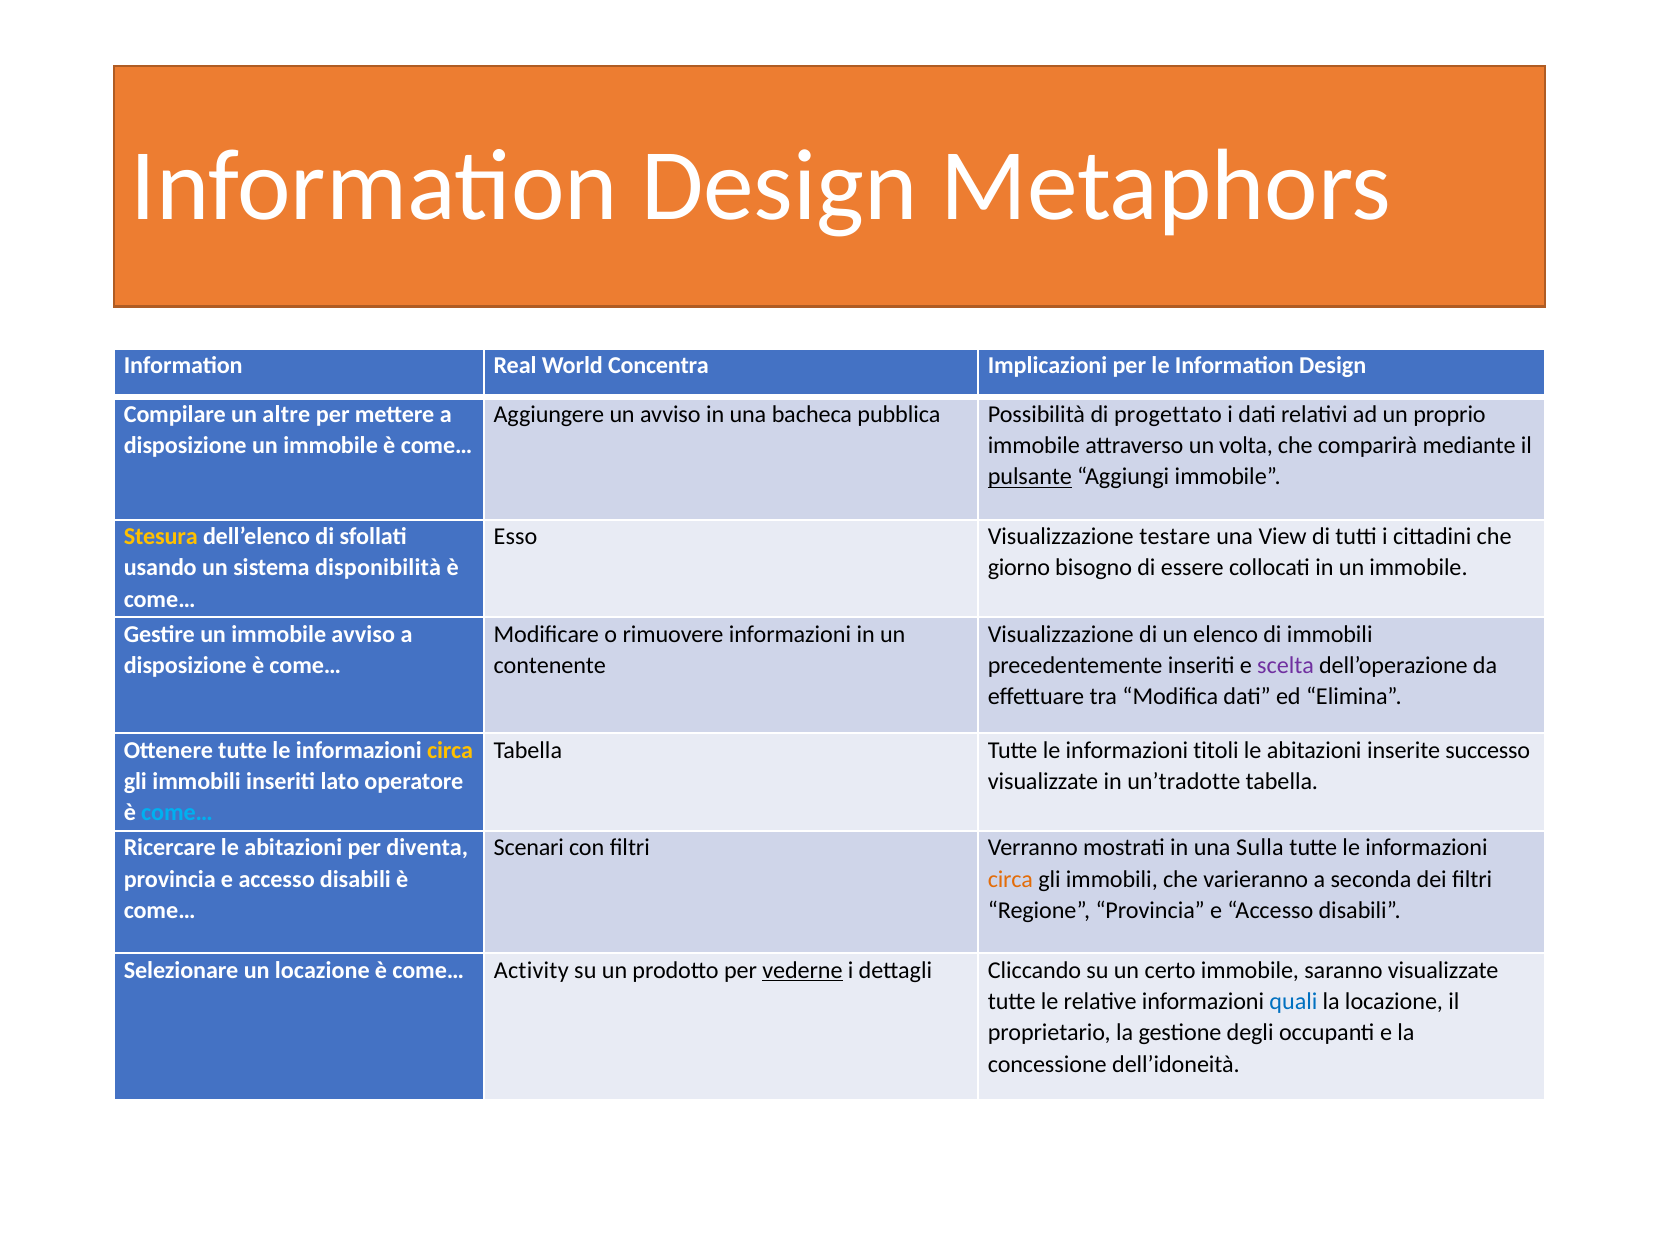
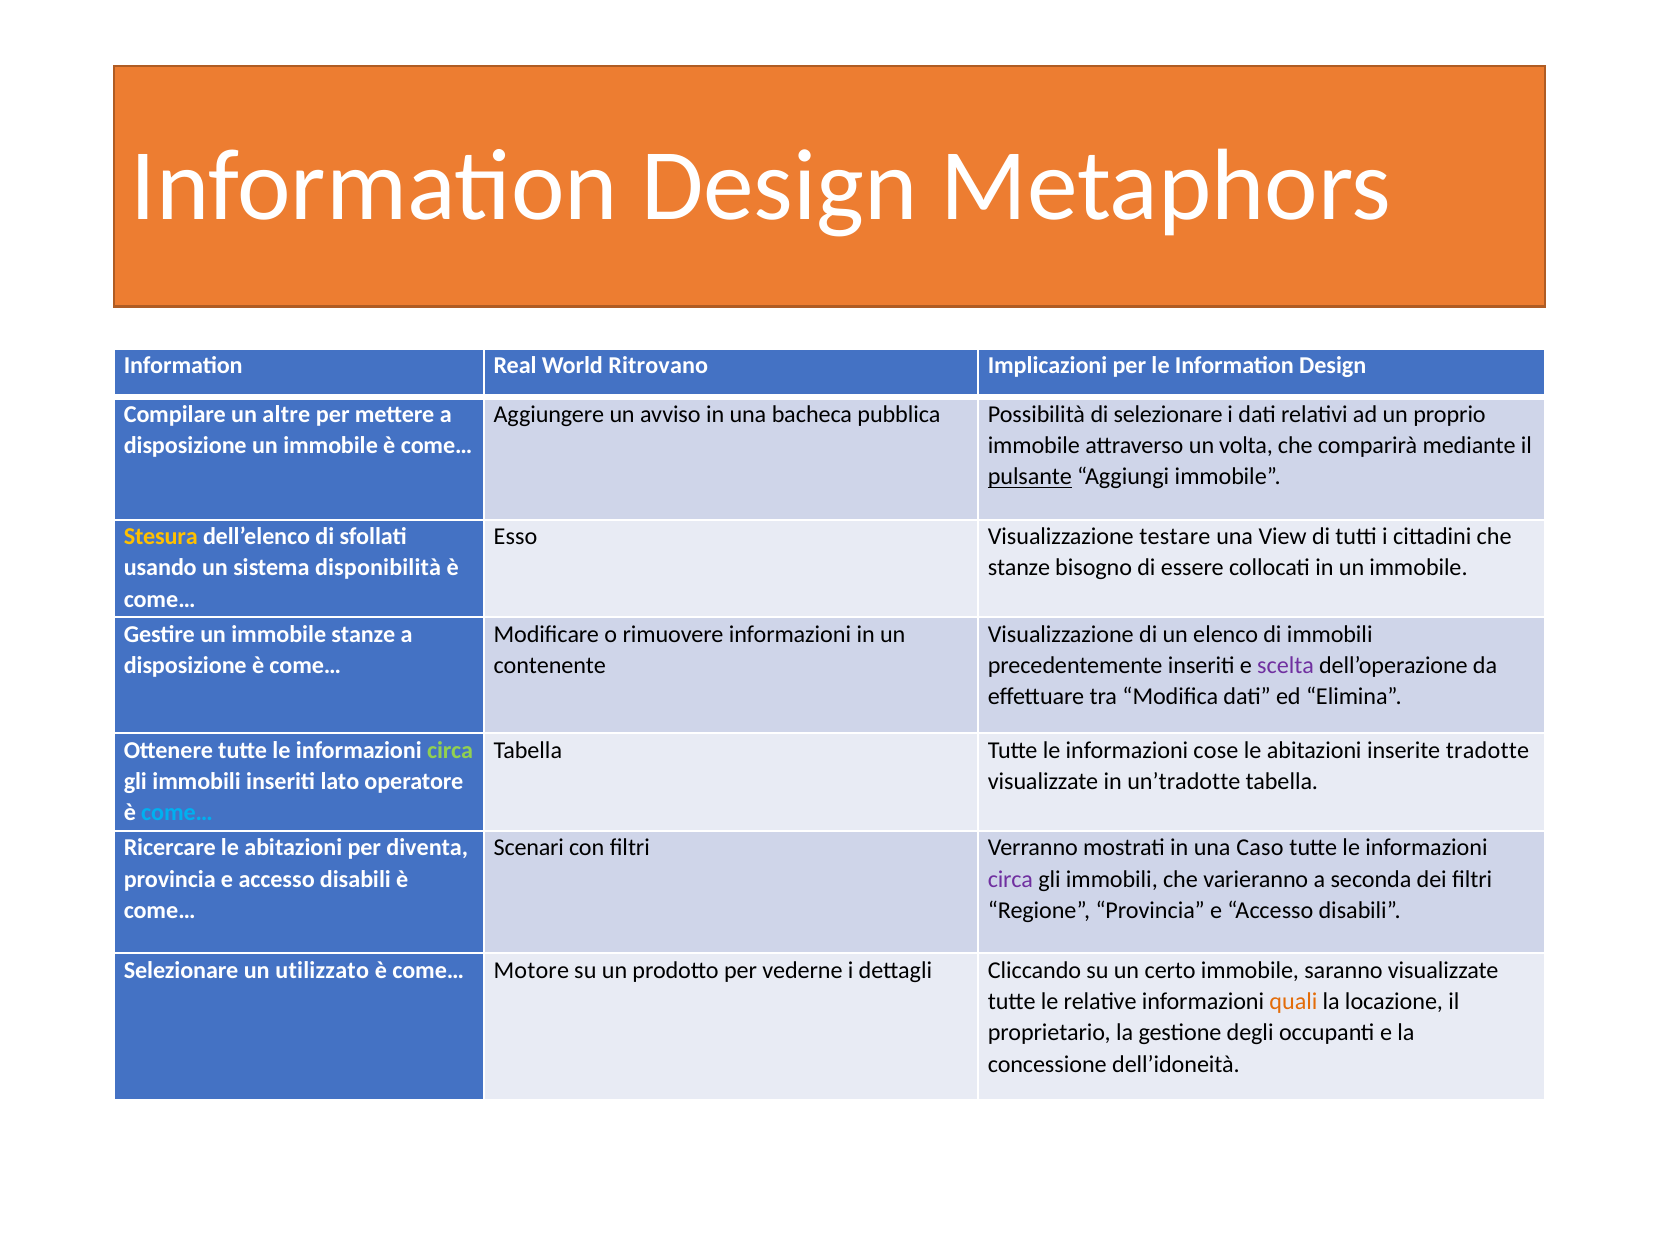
Concentra: Concentra -> Ritrovano
di progettato: progettato -> selezionare
giorno at (1019, 568): giorno -> stanze
immobile avviso: avviso -> stanze
circa at (450, 750) colour: yellow -> light green
titoli: titoli -> cose
successo: successo -> tradotte
Sulla: Sulla -> Caso
circa at (1010, 879) colour: orange -> purple
un locazione: locazione -> utilizzato
Activity: Activity -> Motore
vederne underline: present -> none
quali colour: blue -> orange
